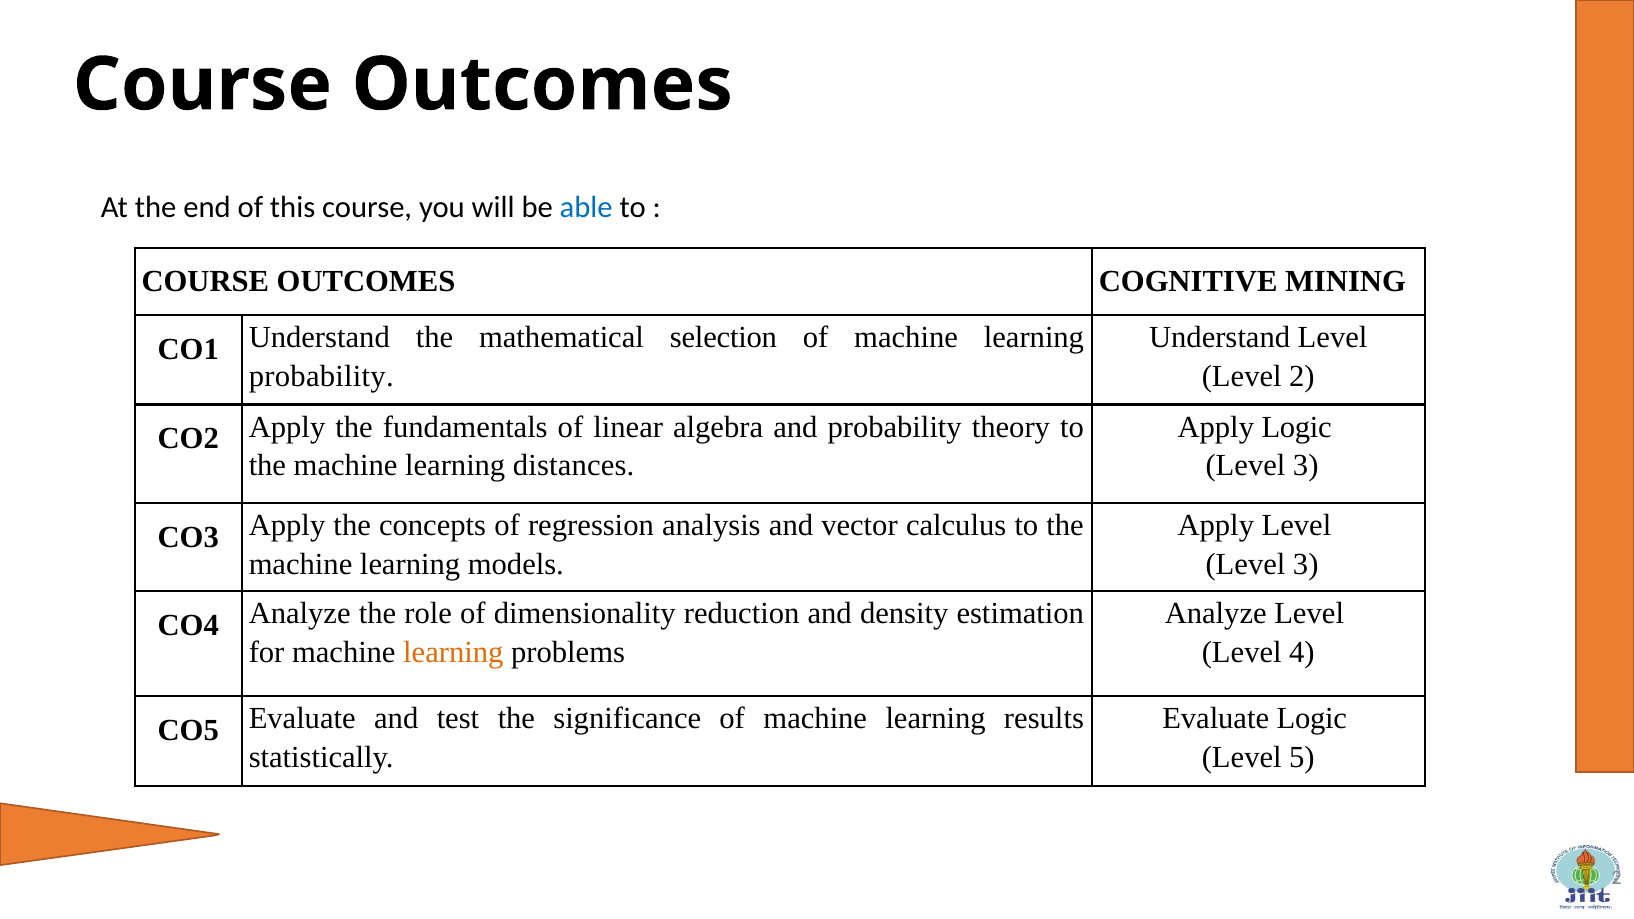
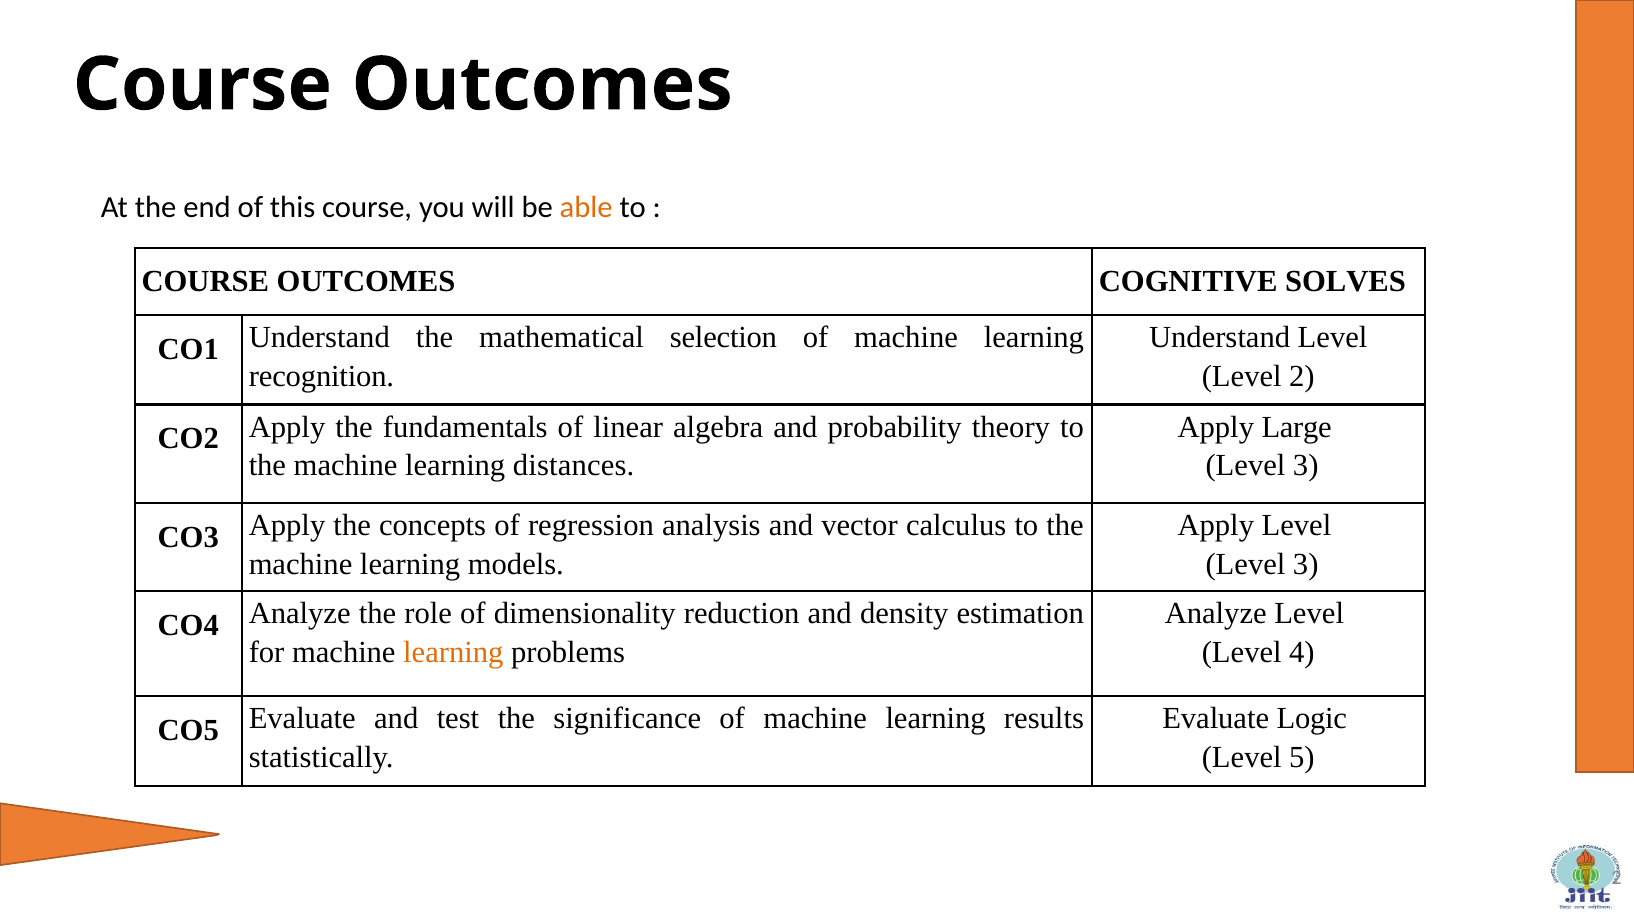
able colour: blue -> orange
MINING: MINING -> SOLVES
probability at (321, 376): probability -> recognition
Apply Logic: Logic -> Large
